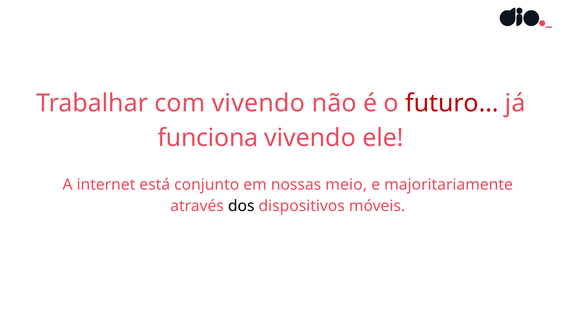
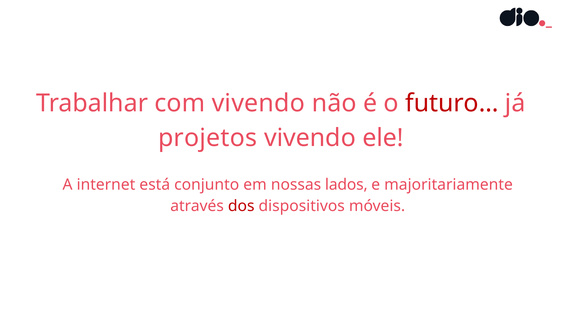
funciona: funciona -> projetos
meio: meio -> lados
dos colour: black -> red
